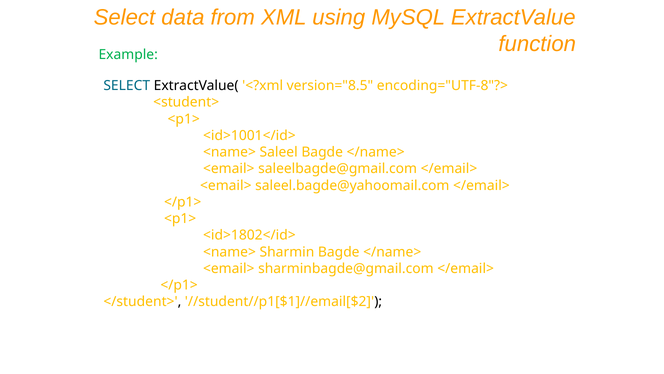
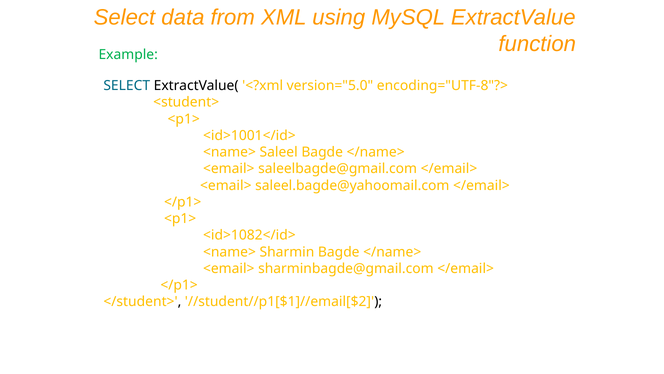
version="8.5: version="8.5 -> version="5.0
<id>1802</id>: <id>1802</id> -> <id>1082</id>
